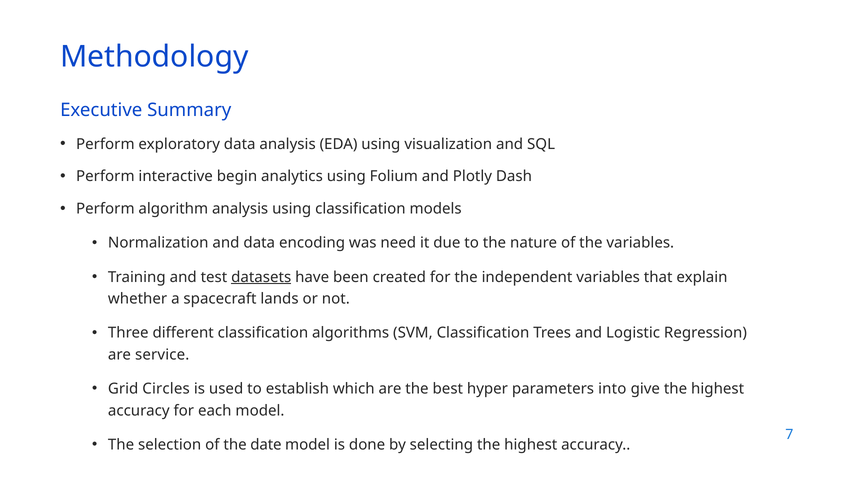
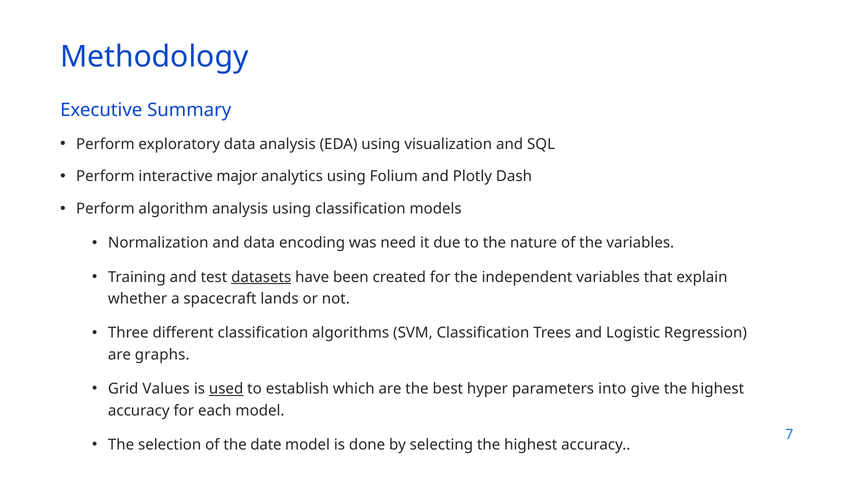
begin: begin -> major
service: service -> graphs
Circles: Circles -> Values
used underline: none -> present
